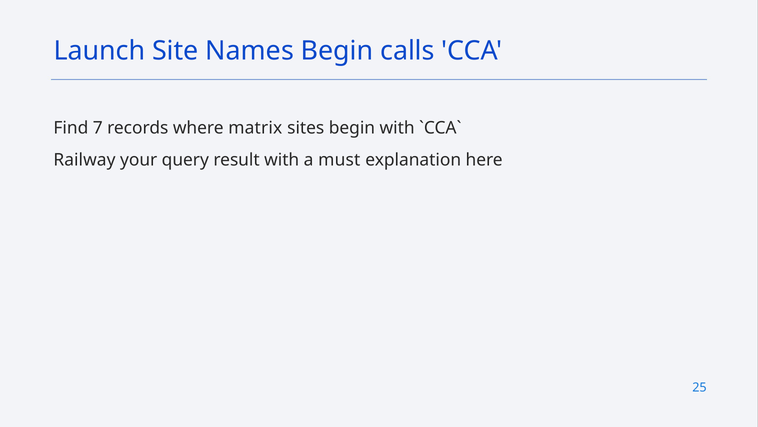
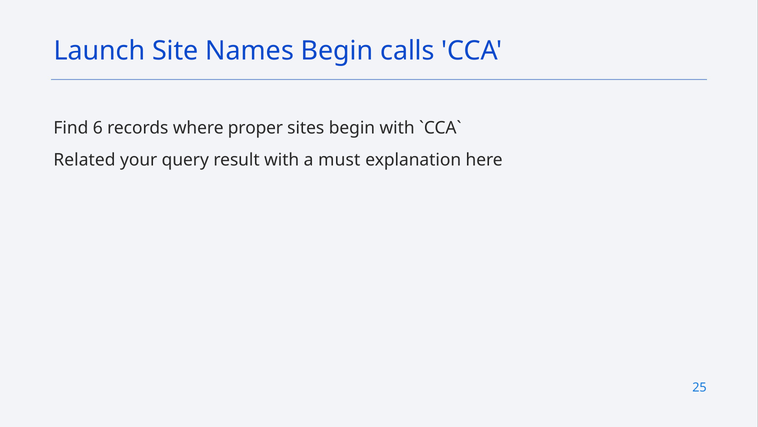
7: 7 -> 6
matrix: matrix -> proper
Railway: Railway -> Related
